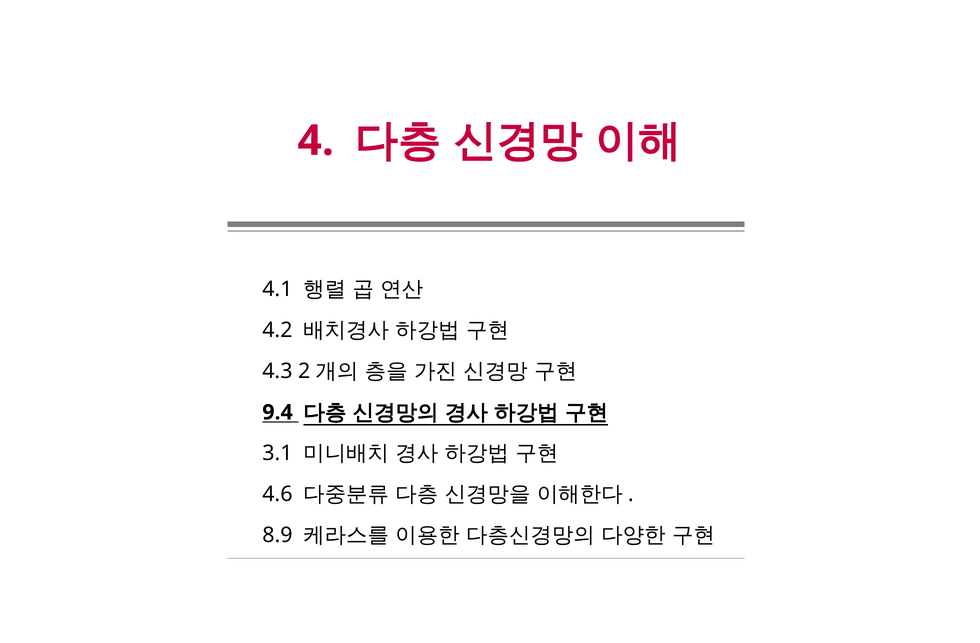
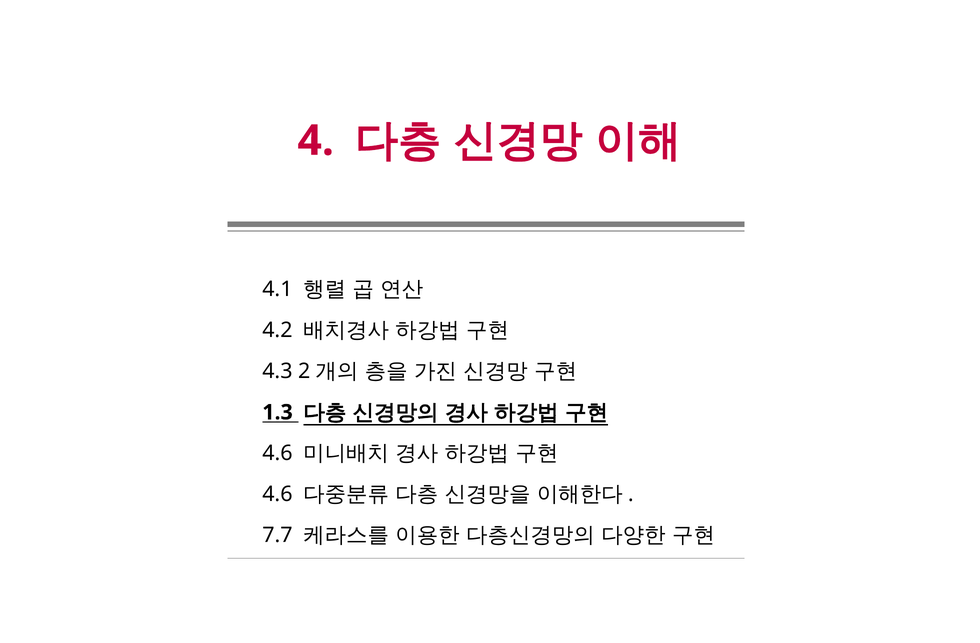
9.4: 9.4 -> 1.3
3.1 at (277, 454): 3.1 -> 4.6
8.9: 8.9 -> 7.7
